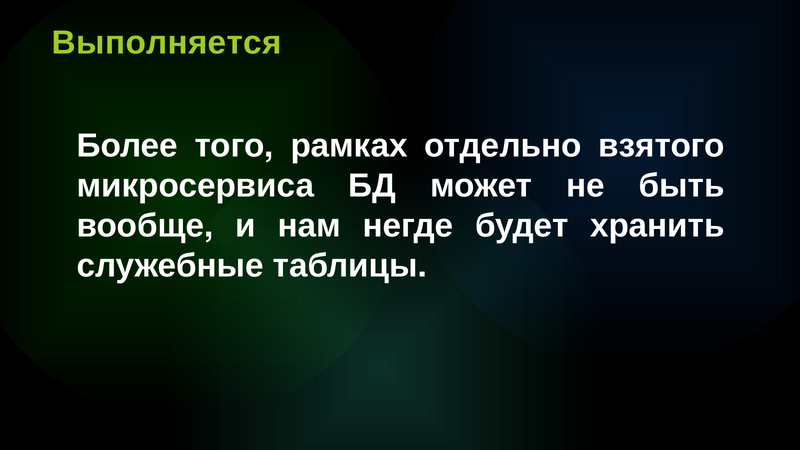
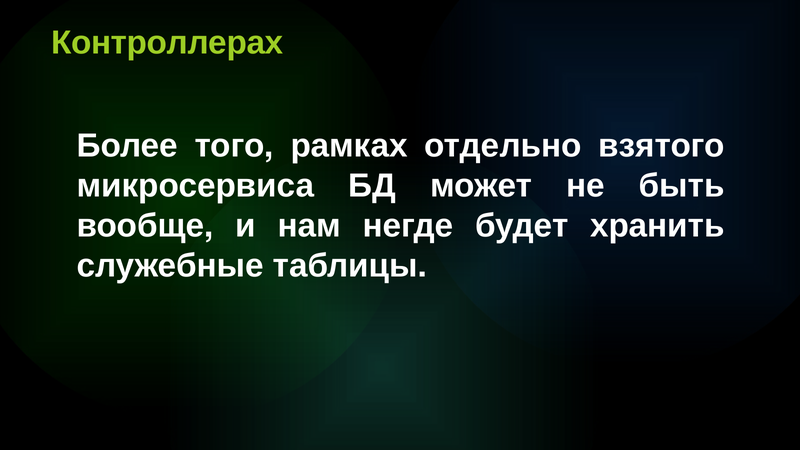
Выполняется: Выполняется -> Контроллерах
